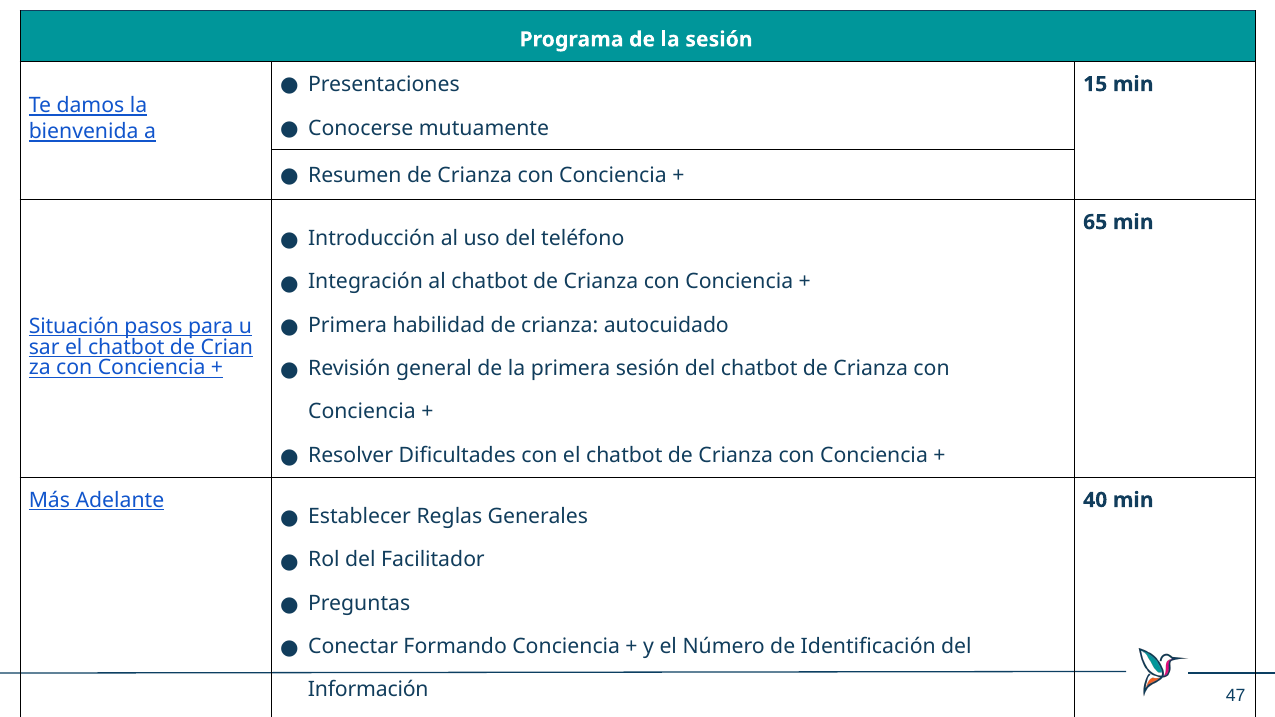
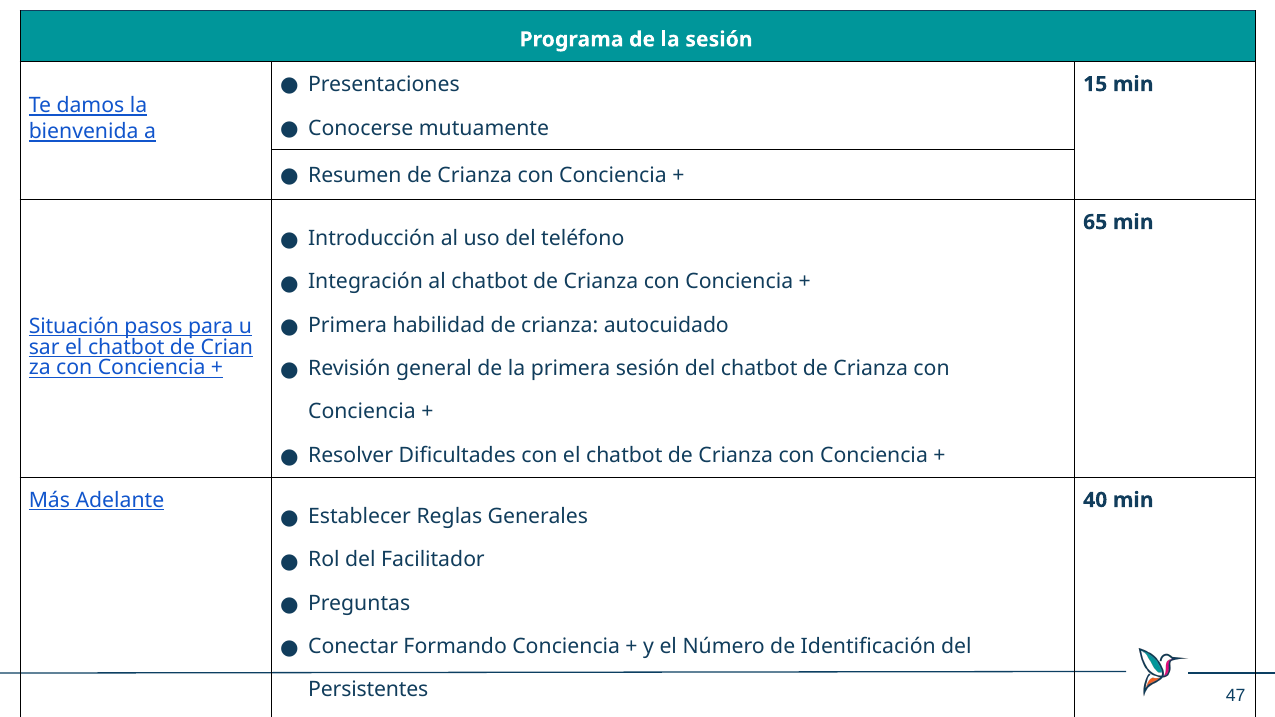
Información: Información -> Persistentes
